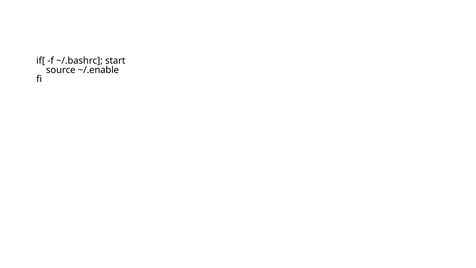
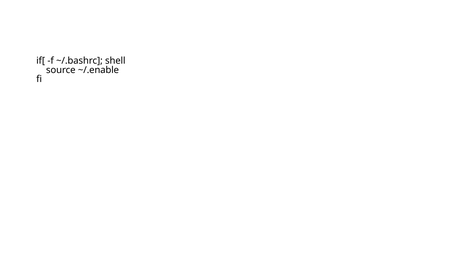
start: start -> shell
